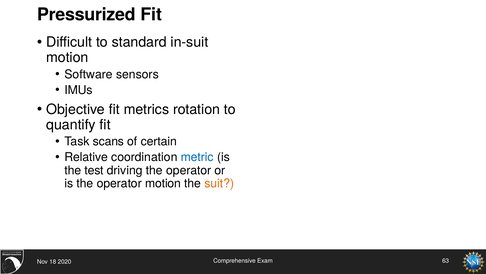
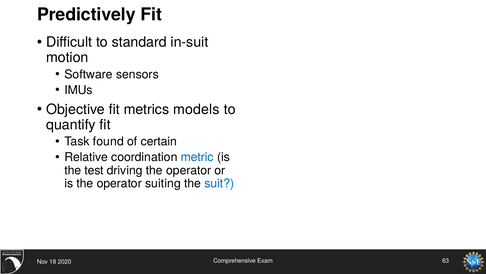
Pressurized: Pressurized -> Predictively
rotation: rotation -> models
scans: scans -> found
operator motion: motion -> suiting
suit colour: orange -> blue
